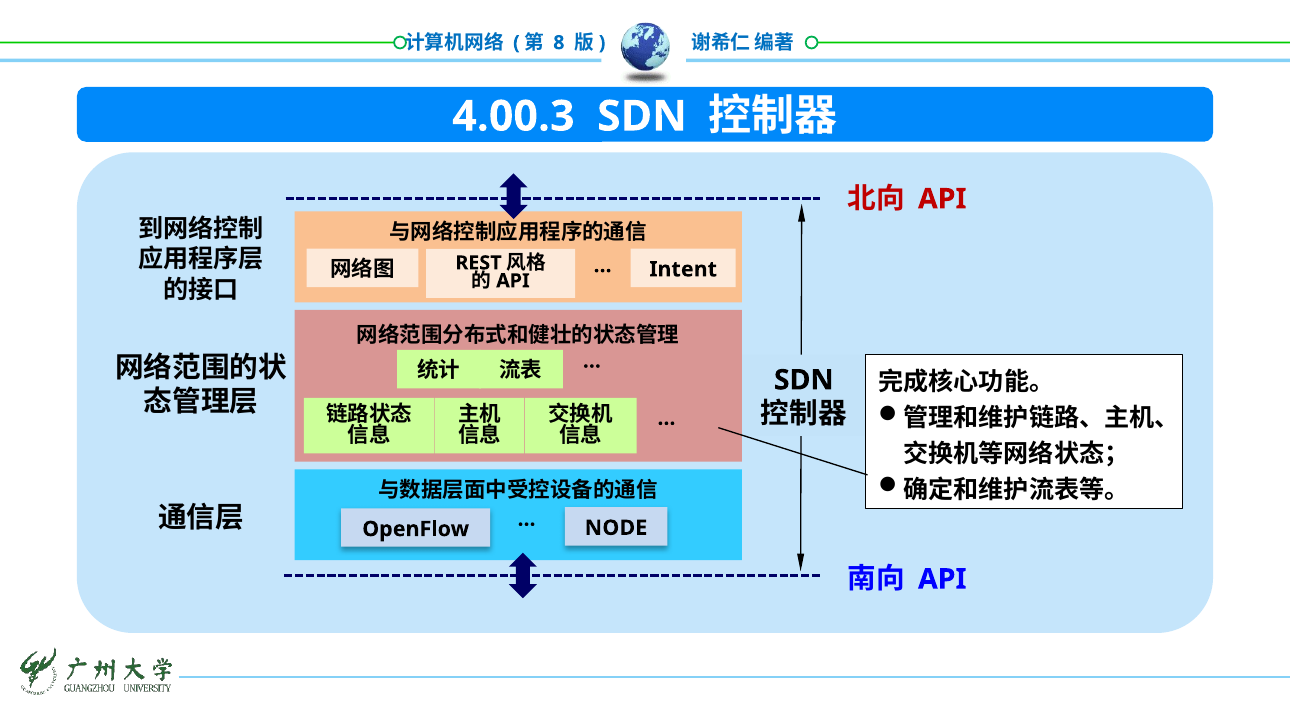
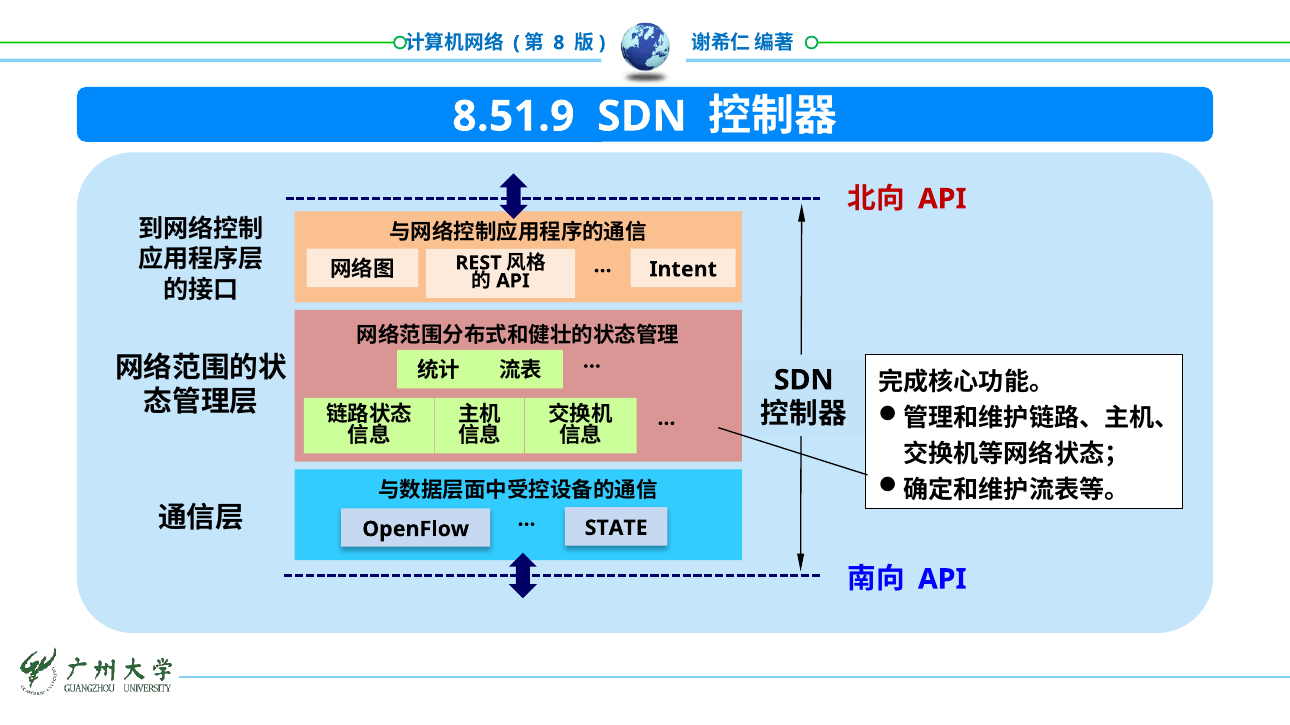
4.00.3: 4.00.3 -> 8.51.9
NODE: NODE -> STATE
